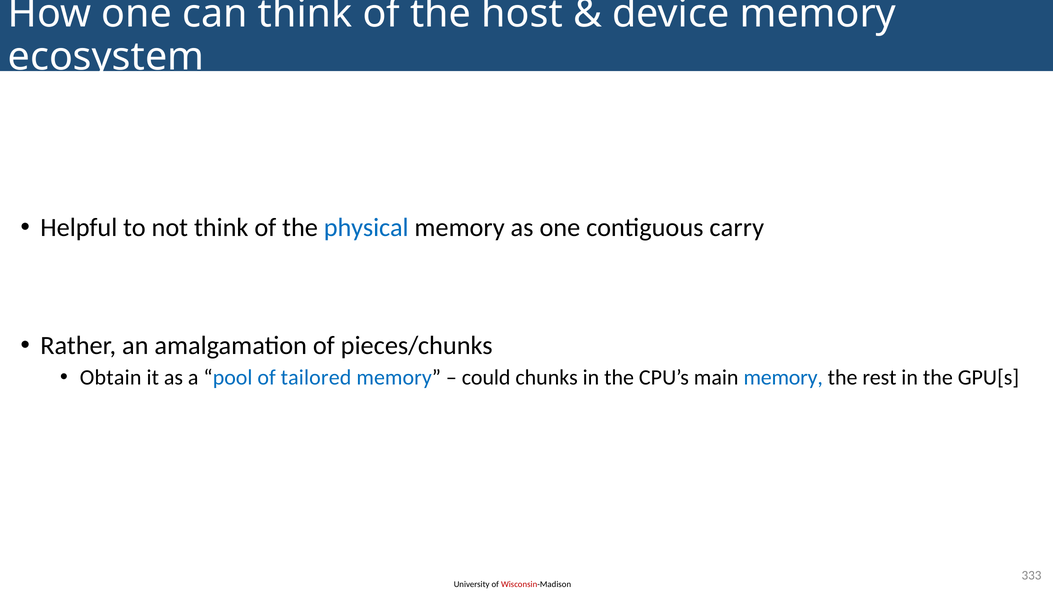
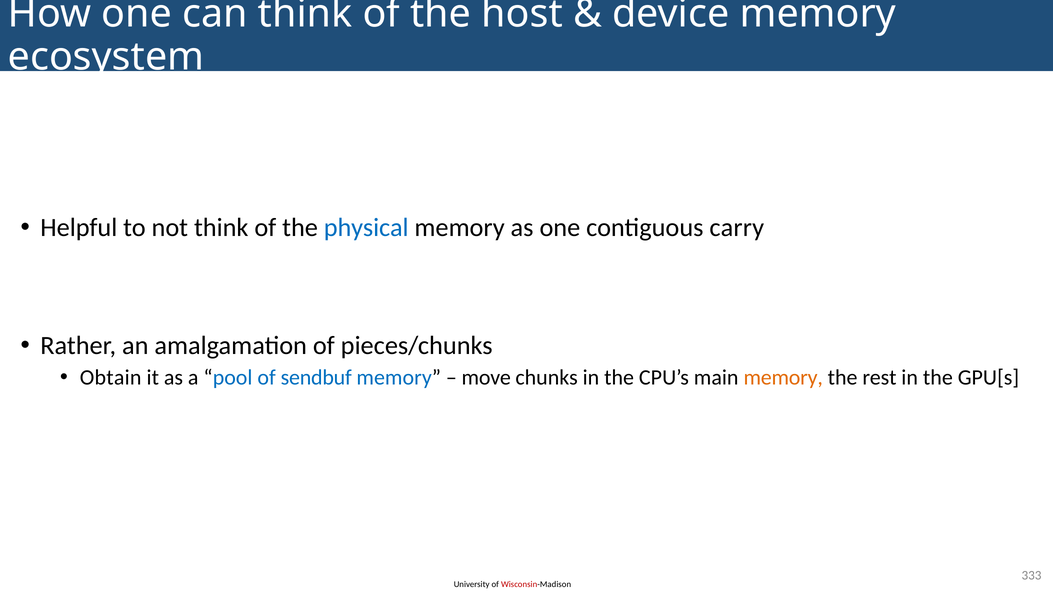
tailored: tailored -> sendbuf
could: could -> move
memory at (783, 377) colour: blue -> orange
